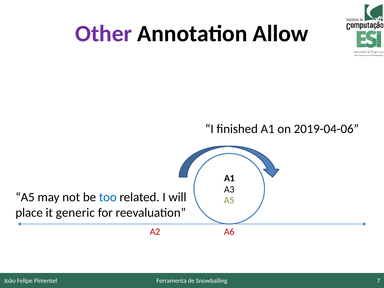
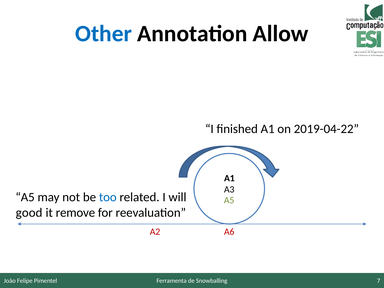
Other colour: purple -> blue
2019-04-06: 2019-04-06 -> 2019-04-22
place: place -> good
generic: generic -> remove
